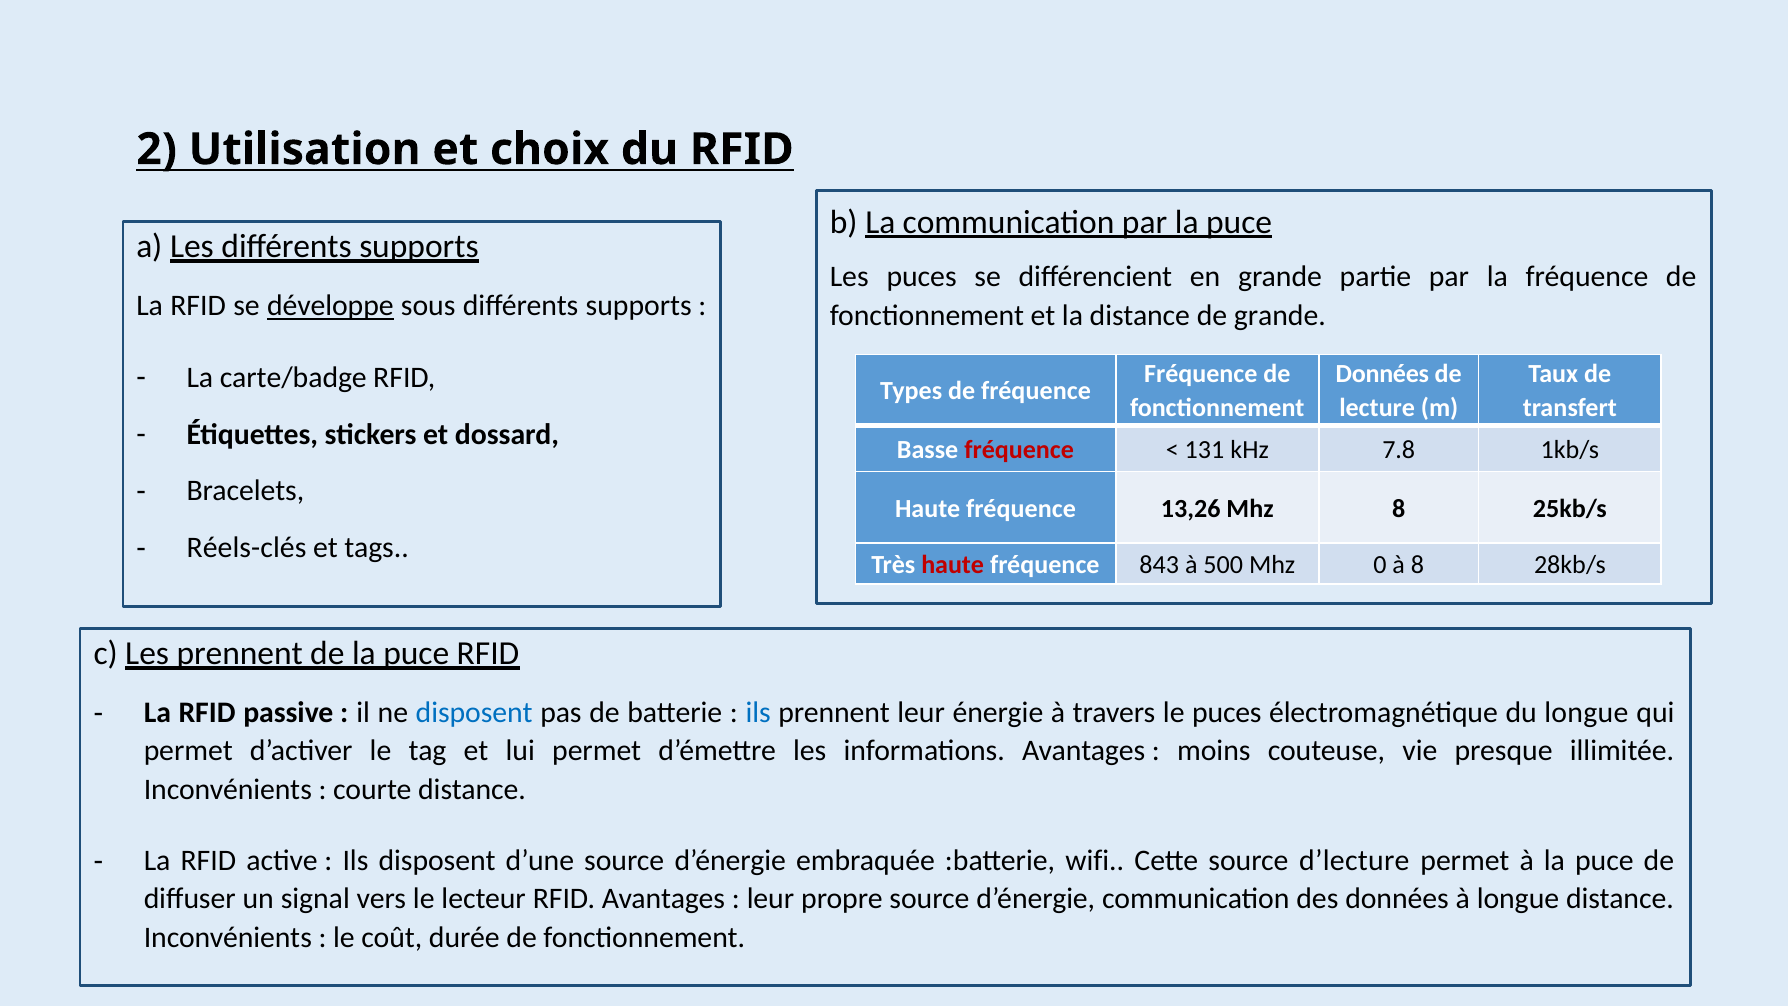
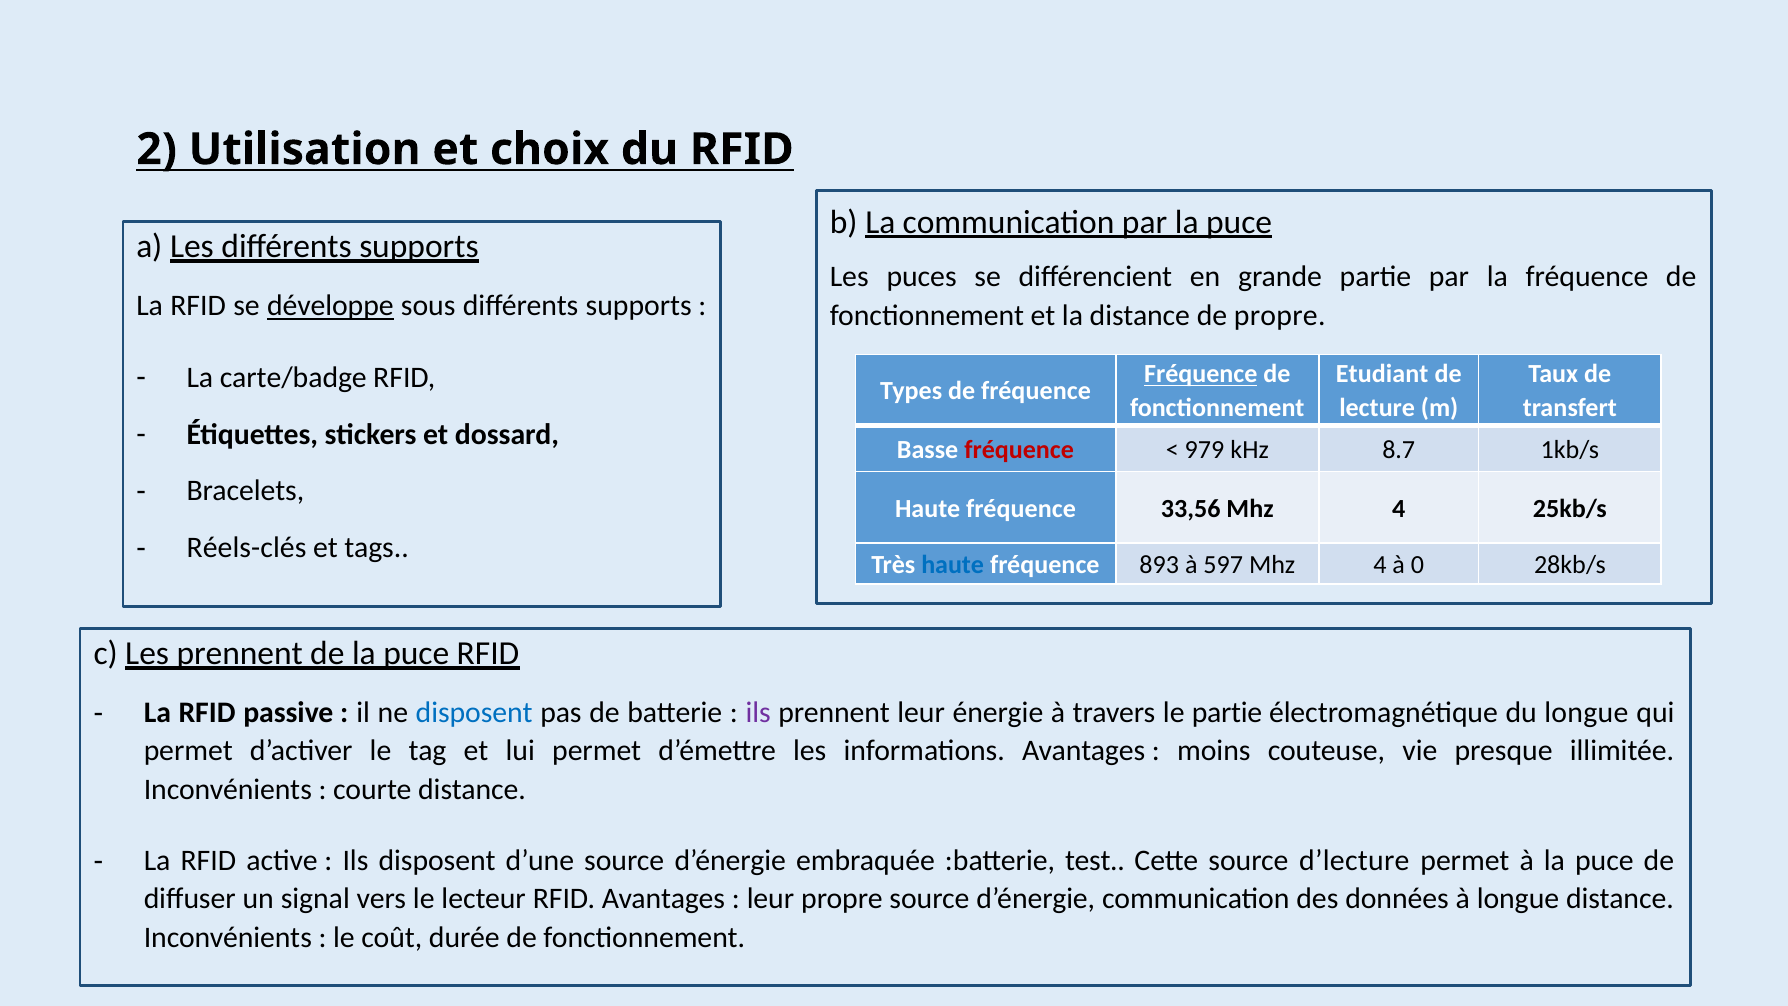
de grande: grande -> propre
Fréquence at (1201, 374) underline: none -> present
Données at (1382, 374): Données -> Etudiant
131: 131 -> 979
7.8: 7.8 -> 8.7
13,26: 13,26 -> 33,56
8 at (1399, 509): 8 -> 4
haute at (953, 565) colour: red -> blue
843: 843 -> 893
500: 500 -> 597
0 at (1380, 565): 0 -> 4
à 8: 8 -> 0
ils at (758, 713) colour: blue -> purple
le puces: puces -> partie
wifi: wifi -> test
